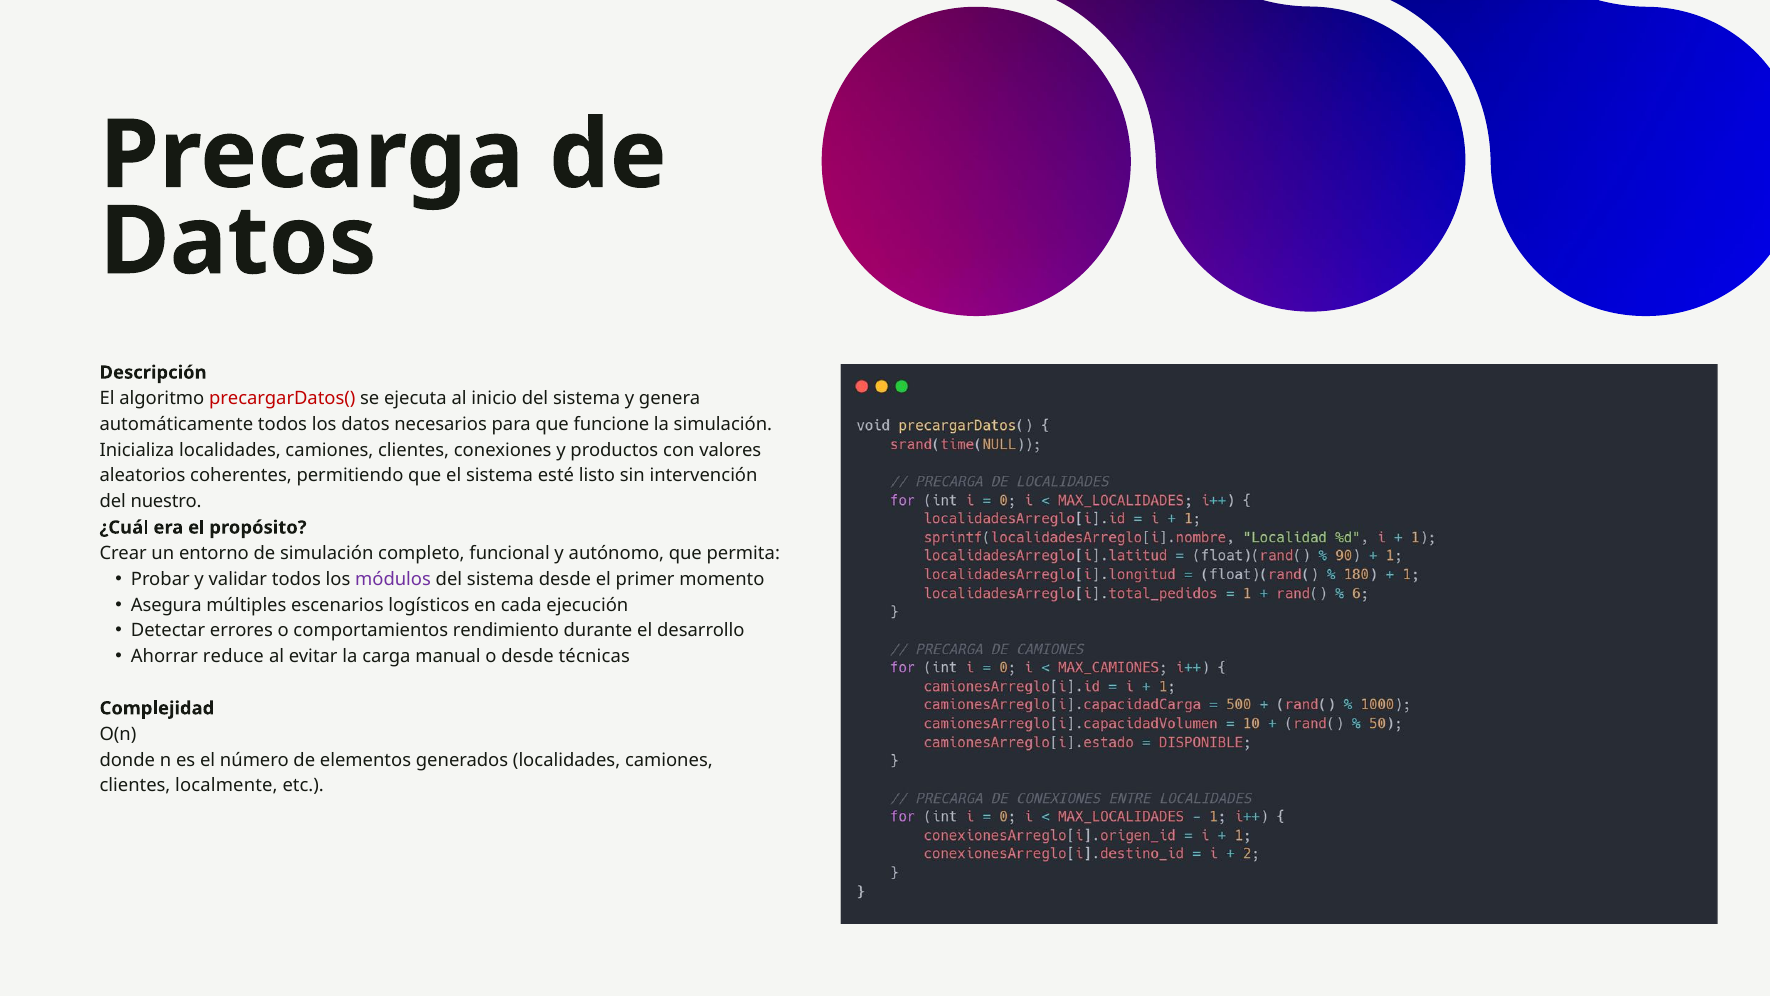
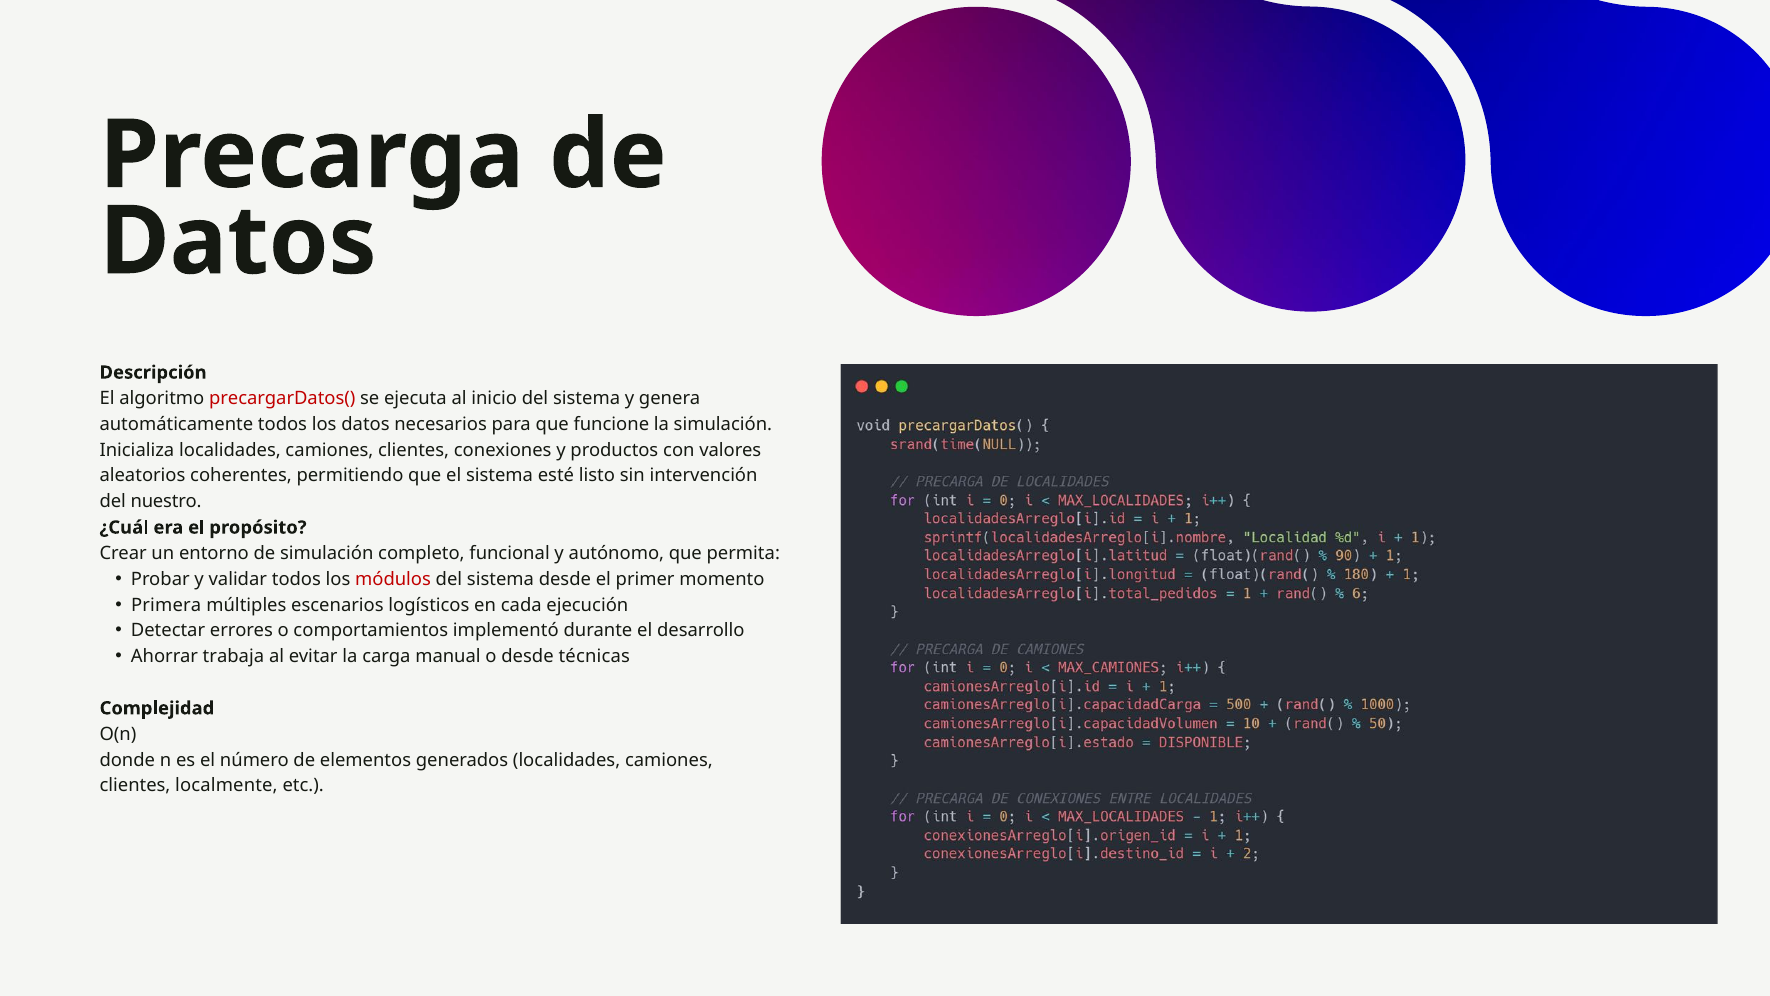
módulos colour: purple -> red
Asegura: Asegura -> Primera
rendimiento: rendimiento -> implementó
reduce: reduce -> trabaja
